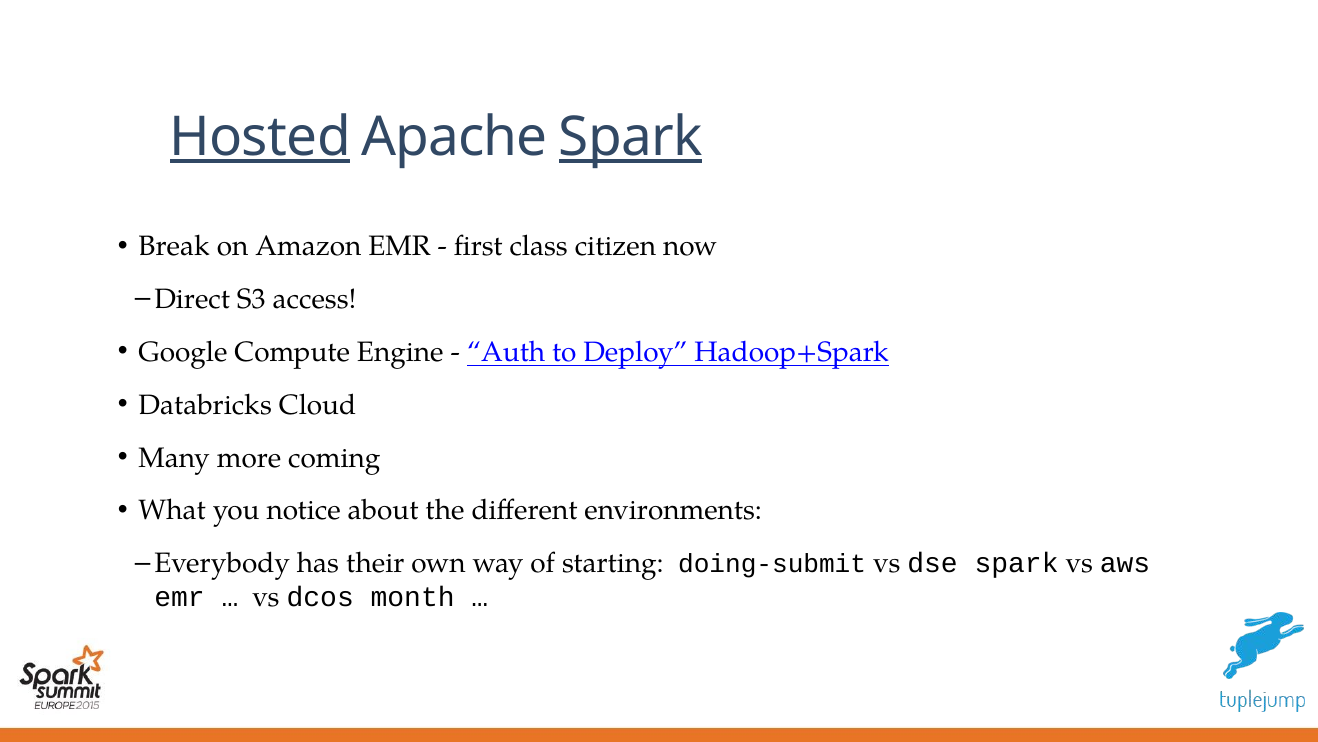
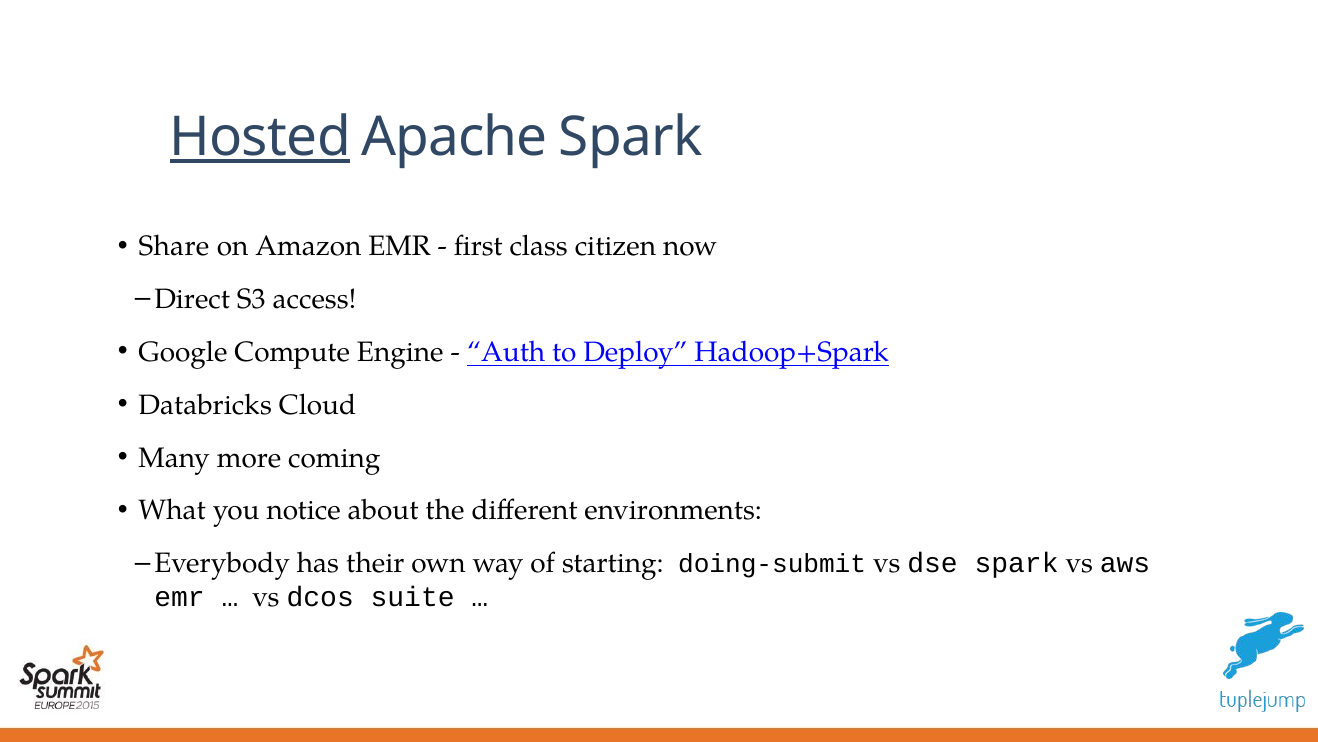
Spark at (631, 137) underline: present -> none
Break: Break -> Share
month: month -> suite
